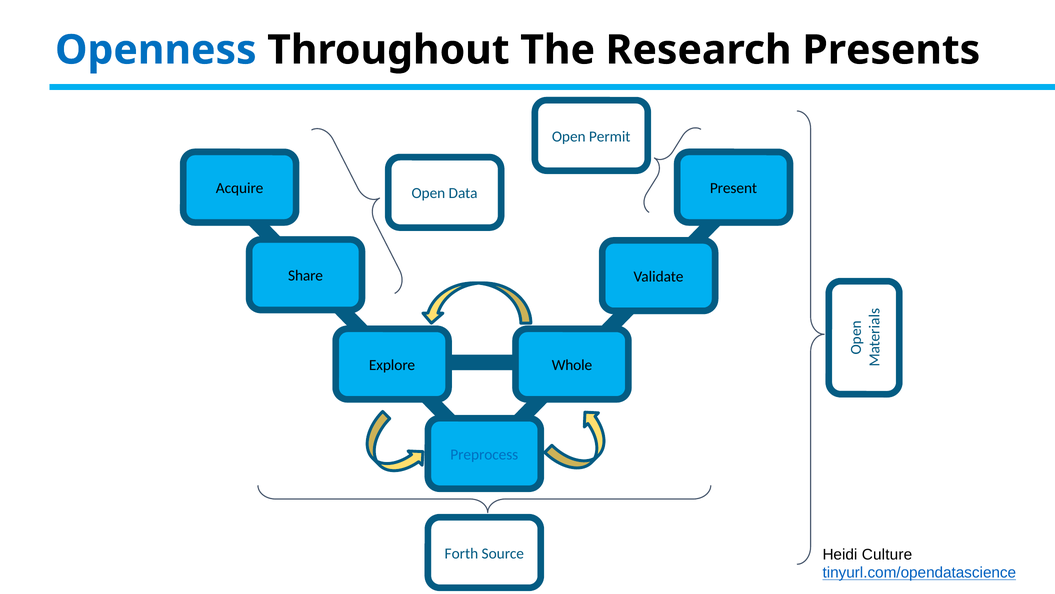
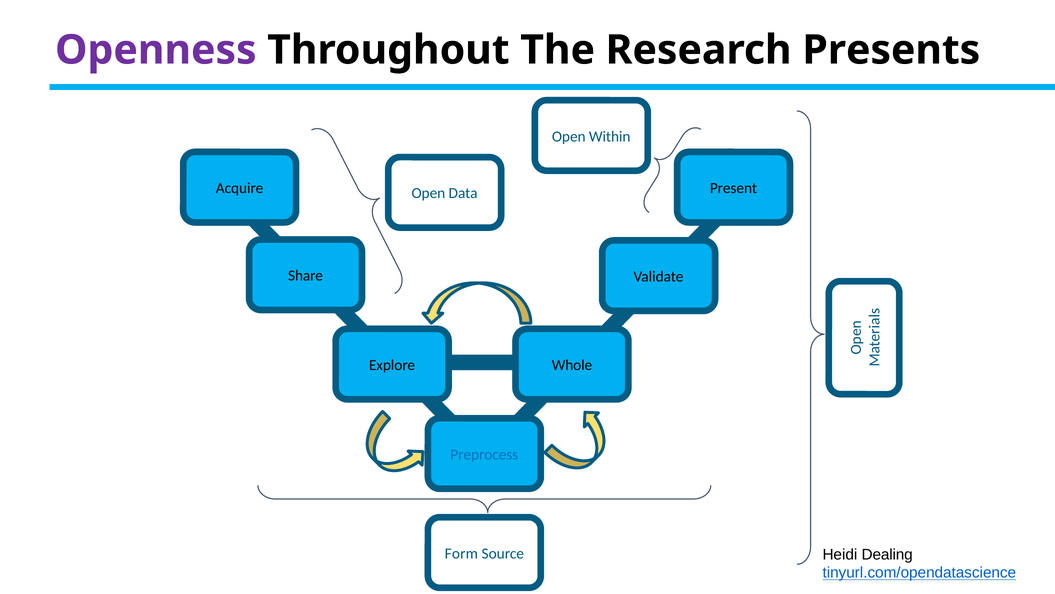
Openness colour: blue -> purple
Permit: Permit -> Within
Forth: Forth -> Form
Culture: Culture -> Dealing
